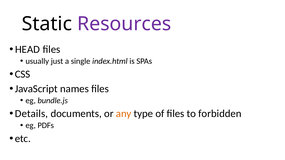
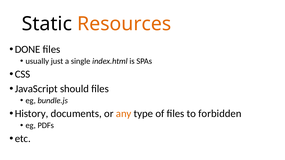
Resources colour: purple -> orange
HEAD: HEAD -> DONE
names: names -> should
Details: Details -> History
